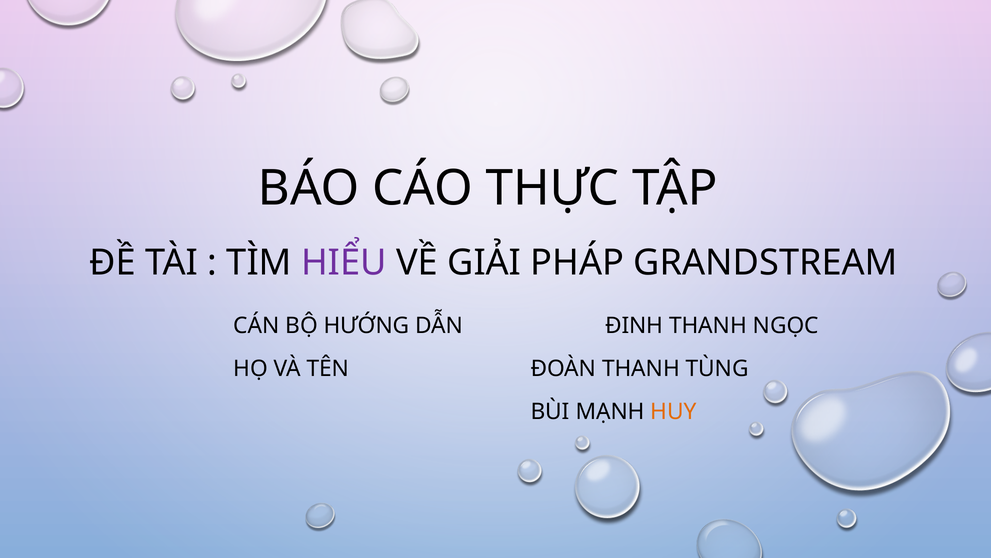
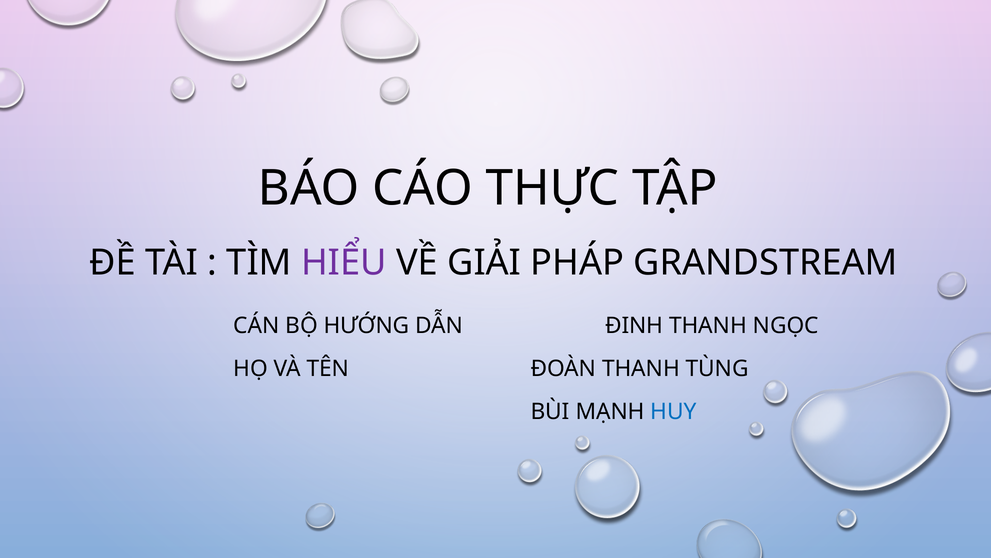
HUY colour: orange -> blue
